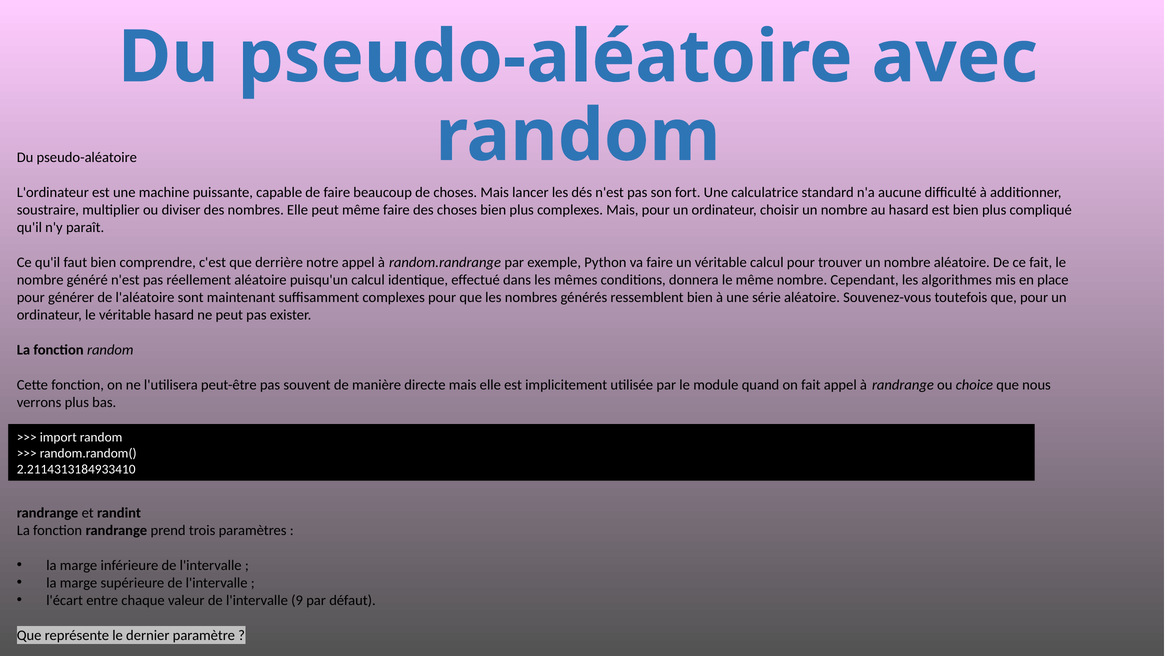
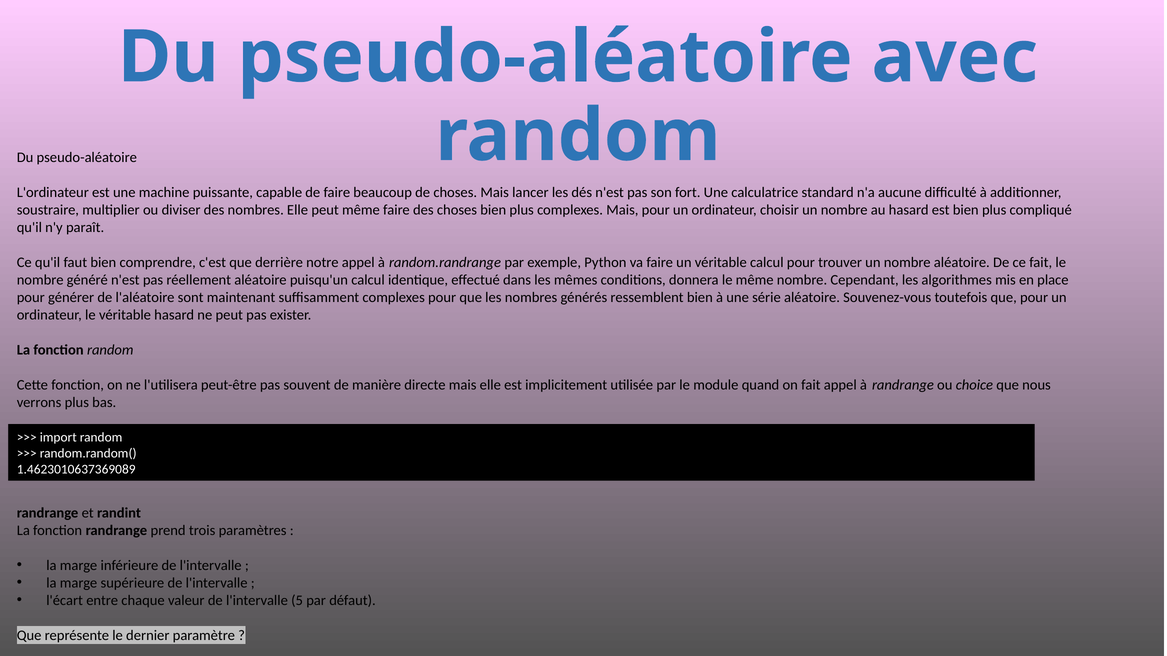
2.2114313184933410: 2.2114313184933410 -> 1.4623010637369089
9: 9 -> 5
